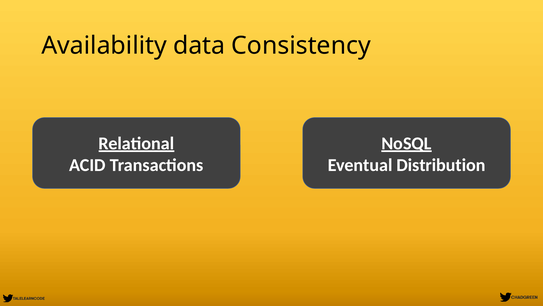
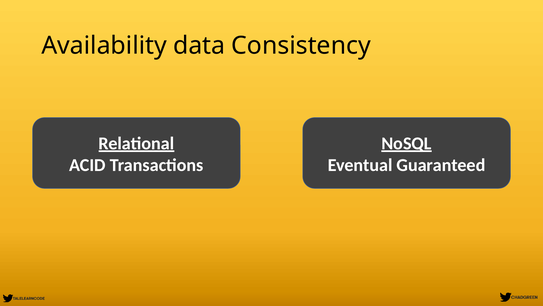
Distribution: Distribution -> Guaranteed
